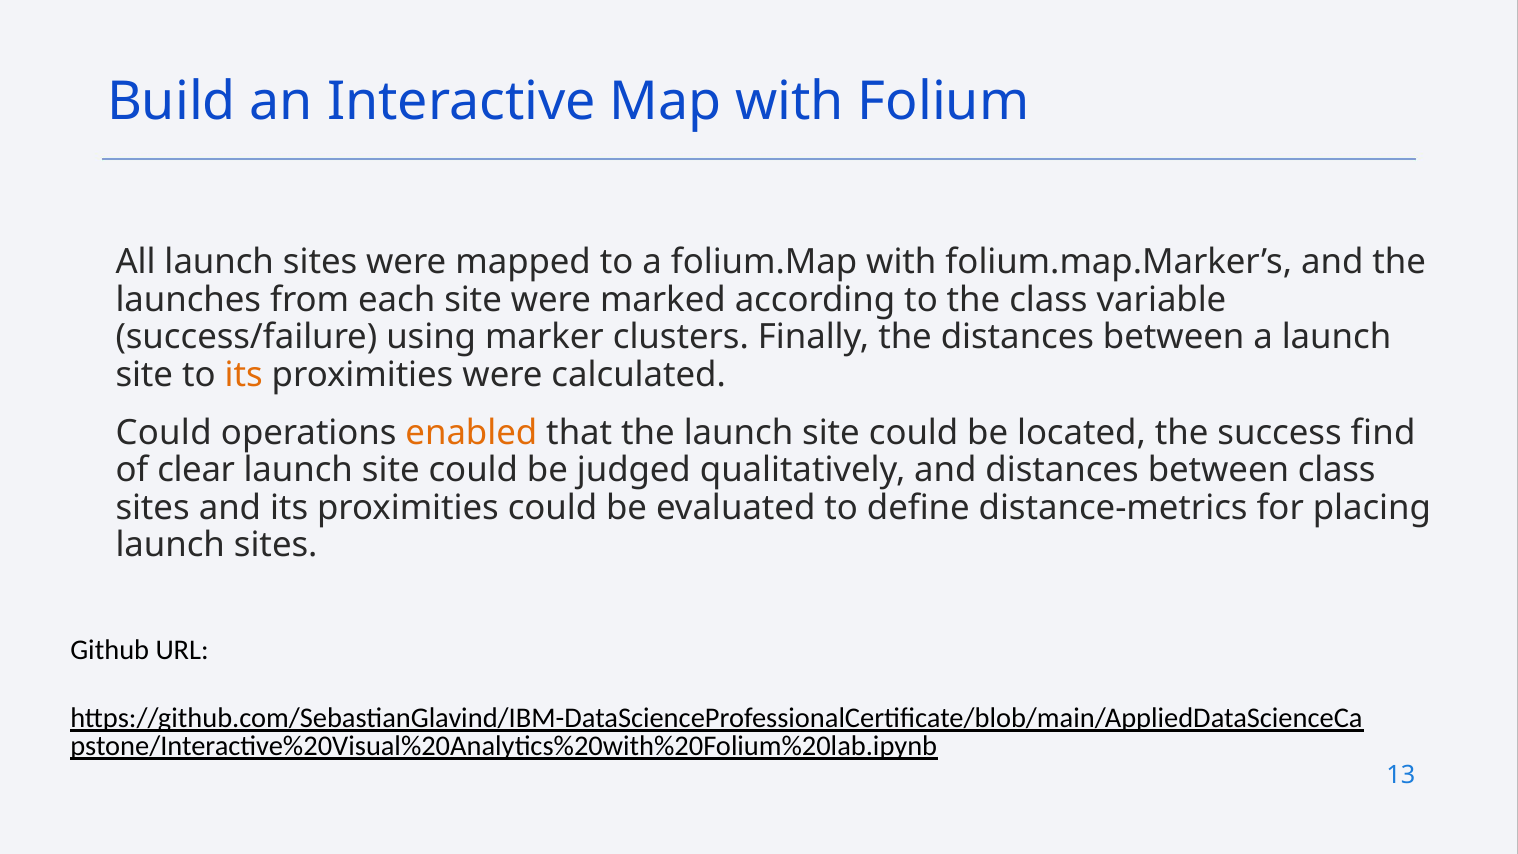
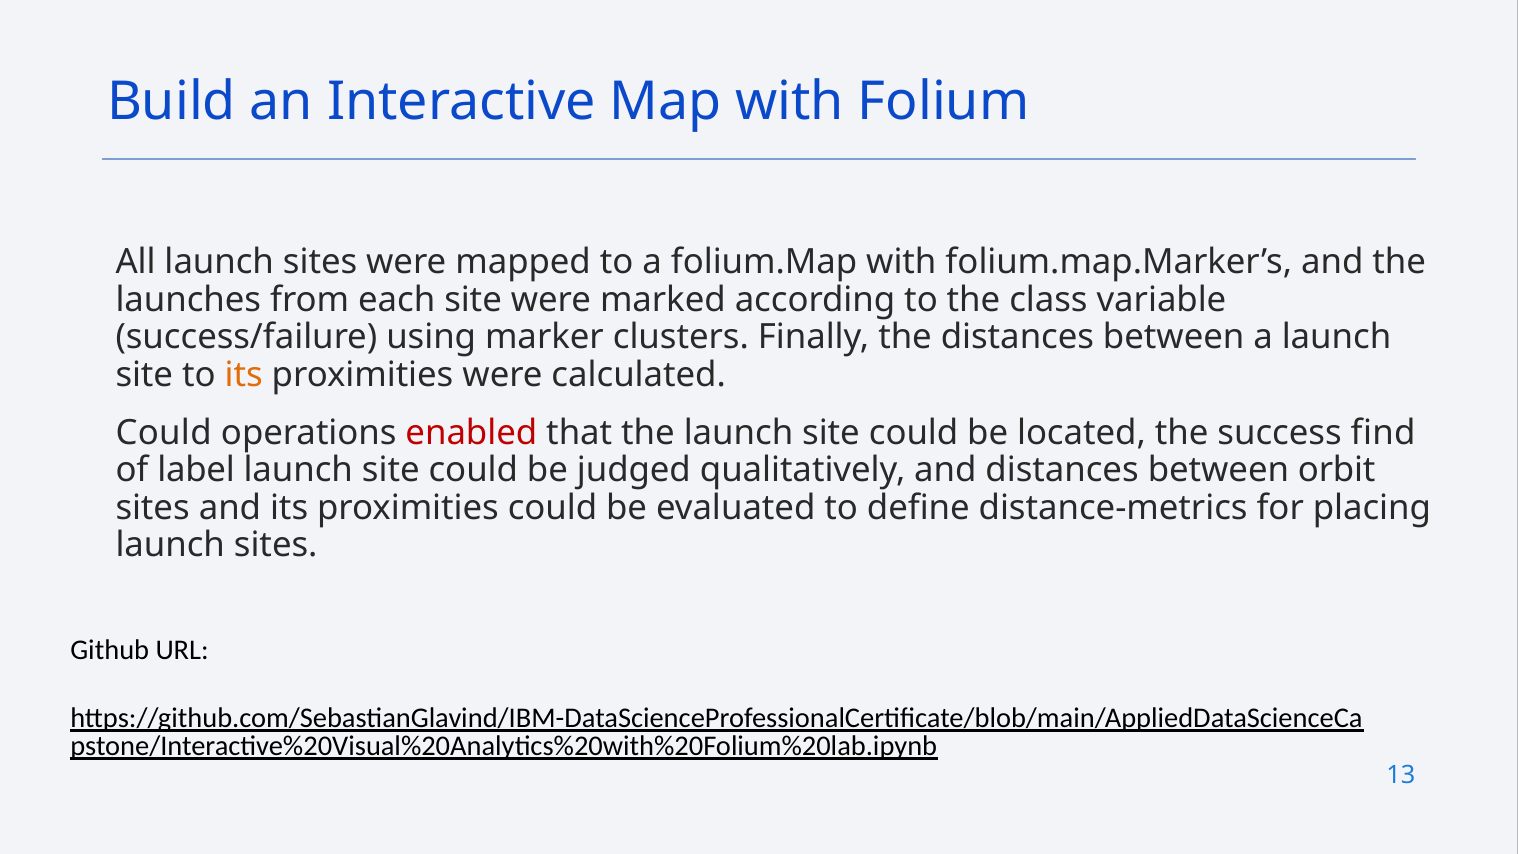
enabled colour: orange -> red
clear: clear -> label
between class: class -> orbit
